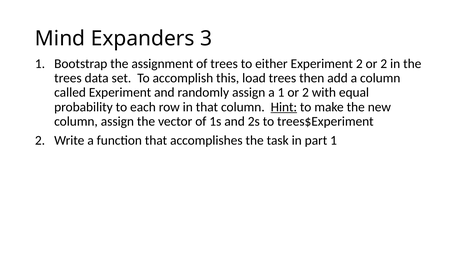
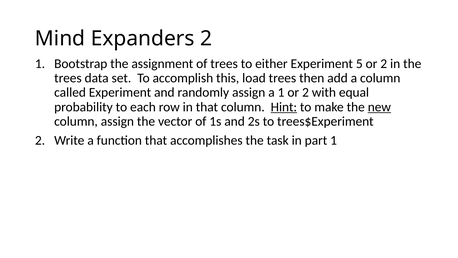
Expanders 3: 3 -> 2
Experiment 2: 2 -> 5
new underline: none -> present
